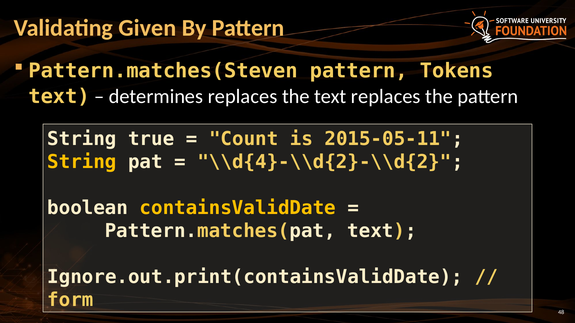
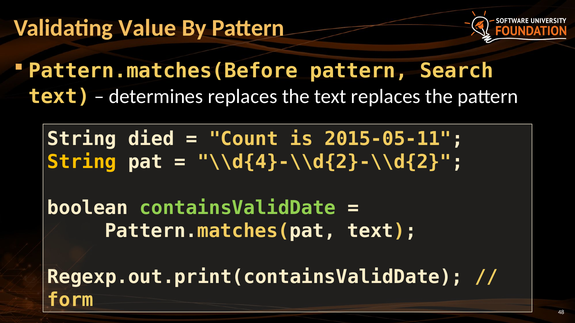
Given: Given -> Value
Pattern.matches(Steven: Pattern.matches(Steven -> Pattern.matches(Before
Tokens: Tokens -> Search
true: true -> died
containsValidDate colour: yellow -> light green
Ignore.out.print(containsValidDate: Ignore.out.print(containsValidDate -> Regexp.out.print(containsValidDate
